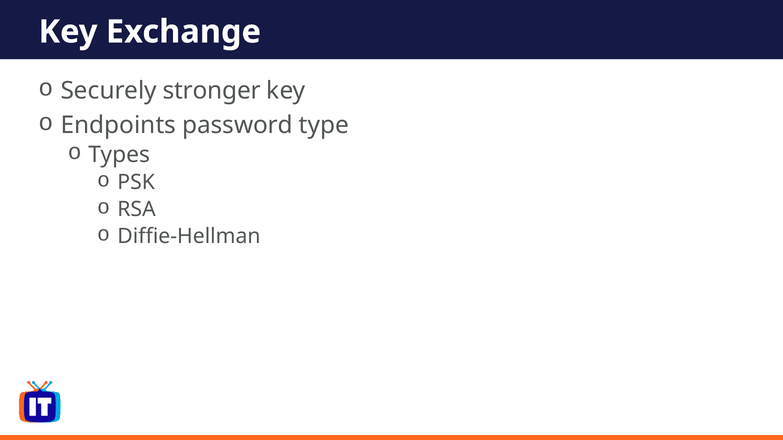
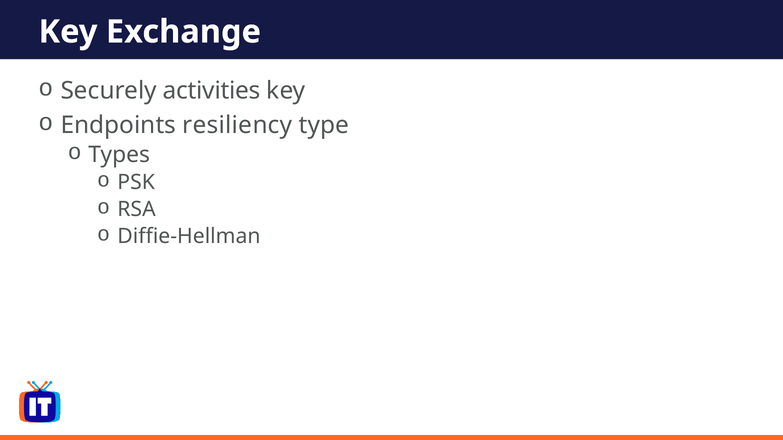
stronger: stronger -> activities
password: password -> resiliency
